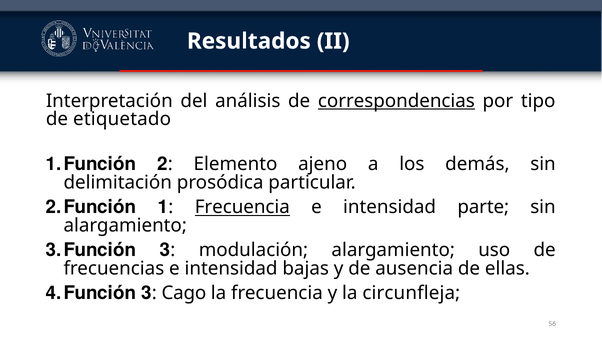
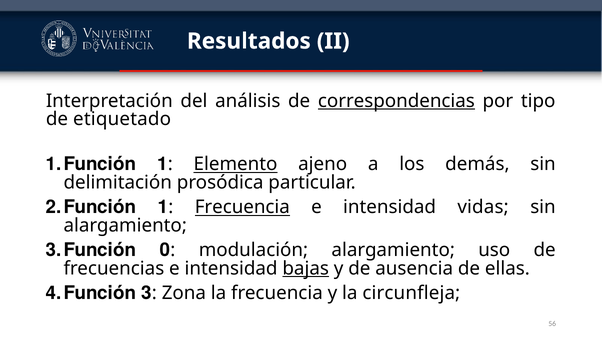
2 at (162, 164): 2 -> 1
Elemento underline: none -> present
parte: parte -> vidas
3 at (165, 250): 3 -> 0
bajas underline: none -> present
Cago: Cago -> Zona
